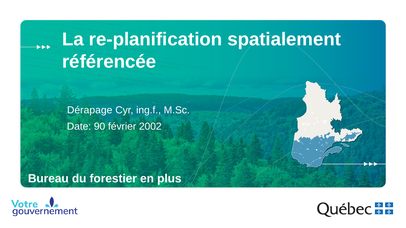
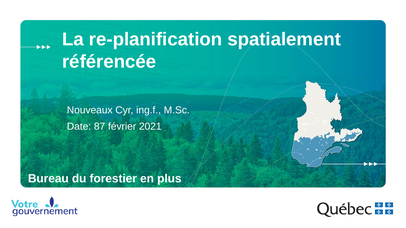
Dérapage: Dérapage -> Nouveaux
90: 90 -> 87
2002: 2002 -> 2021
